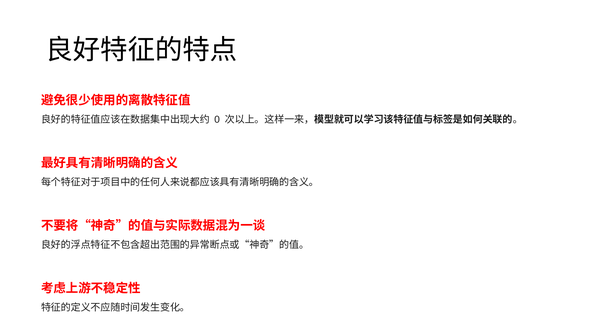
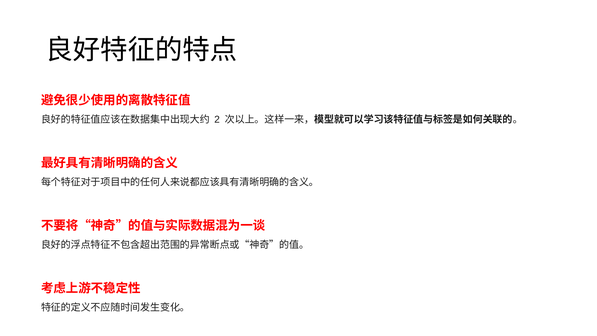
0: 0 -> 2
